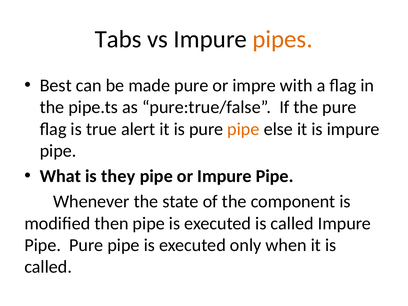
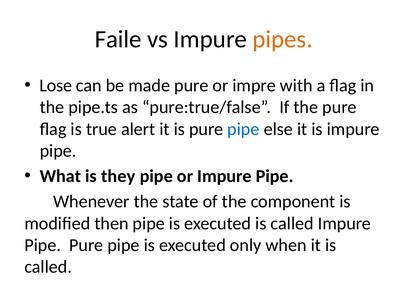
Tabs: Tabs -> Faile
Best: Best -> Lose
pipe at (243, 129) colour: orange -> blue
